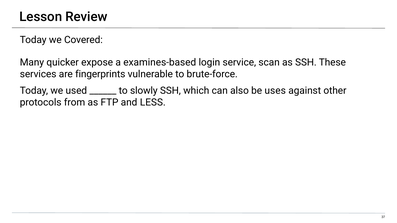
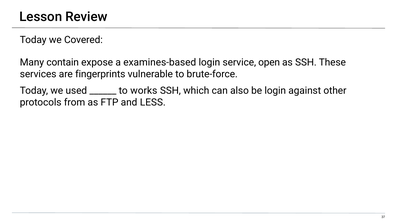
quicker: quicker -> contain
scan: scan -> open
slowly: slowly -> works
be uses: uses -> login
